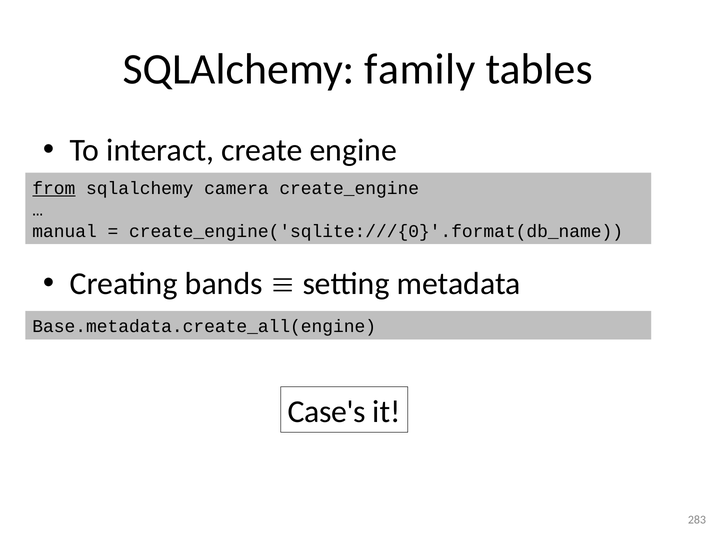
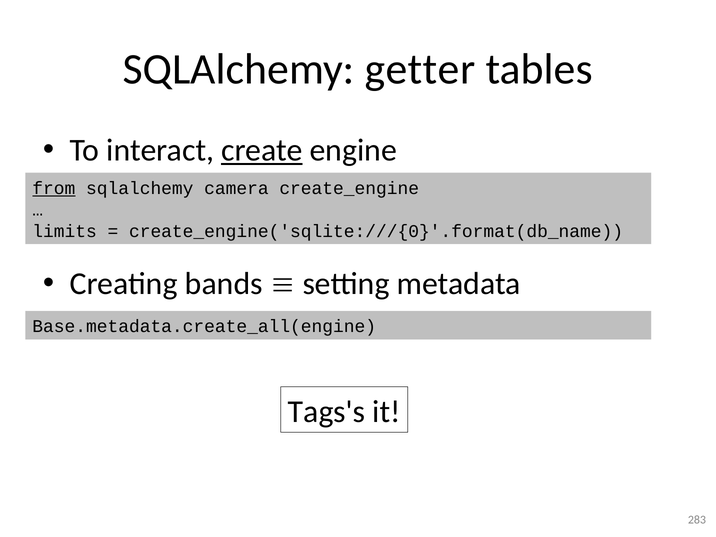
family: family -> getter
create underline: none -> present
manual: manual -> limits
Case's: Case's -> Tags's
